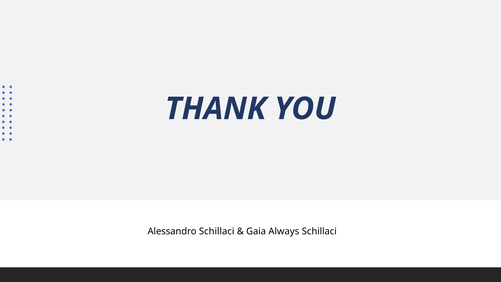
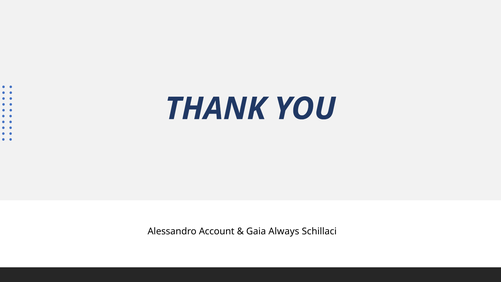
Alessandro Schillaci: Schillaci -> Account
